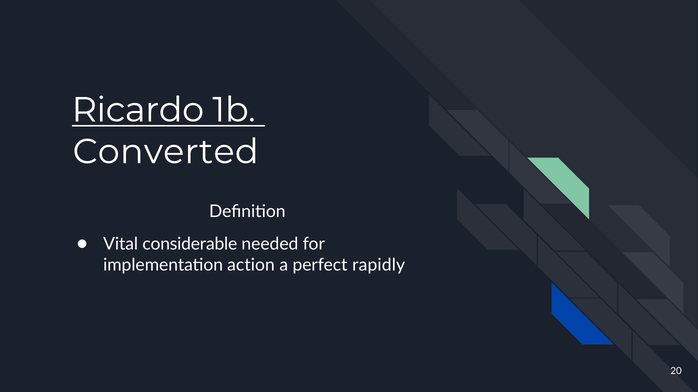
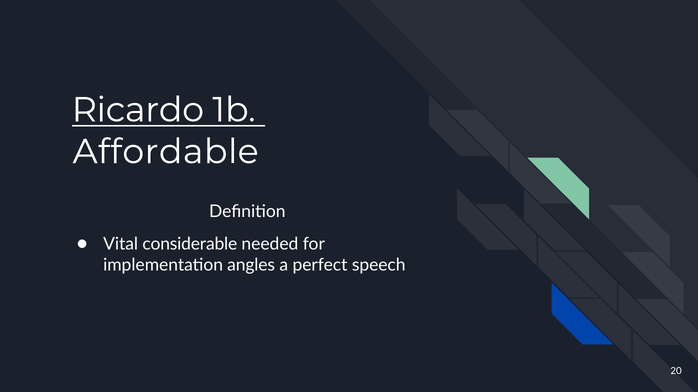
Converted: Converted -> Affordable
action: action -> angles
rapidly: rapidly -> speech
